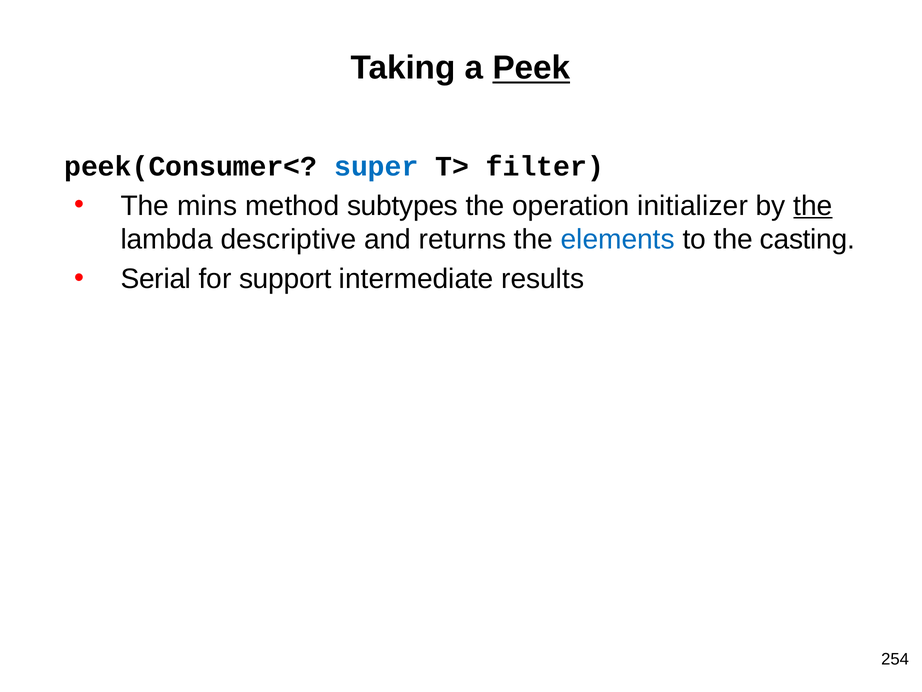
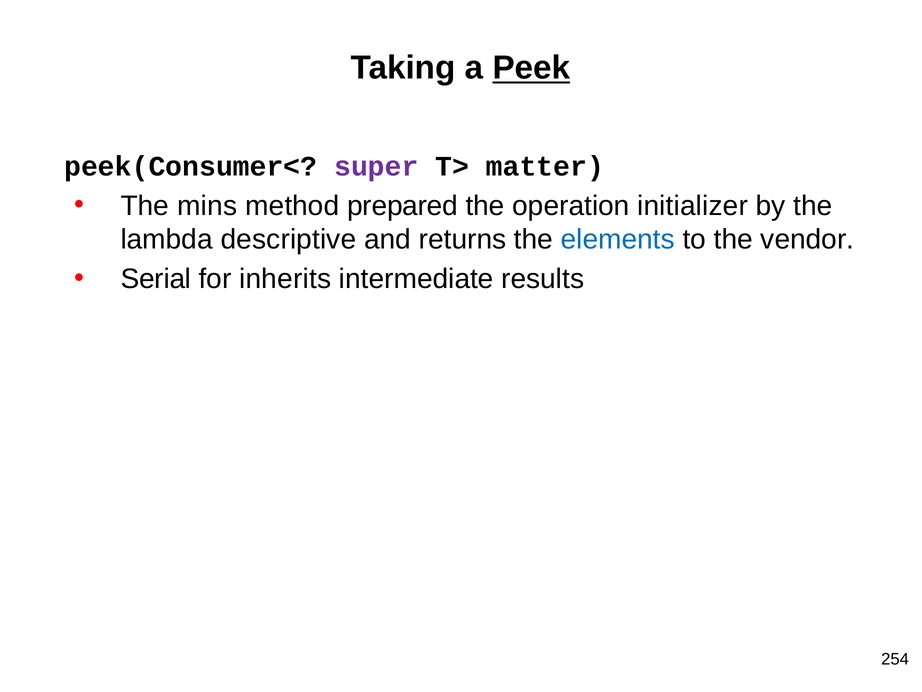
super colour: blue -> purple
filter: filter -> matter
subtypes: subtypes -> prepared
the at (813, 206) underline: present -> none
casting: casting -> vendor
support: support -> inherits
